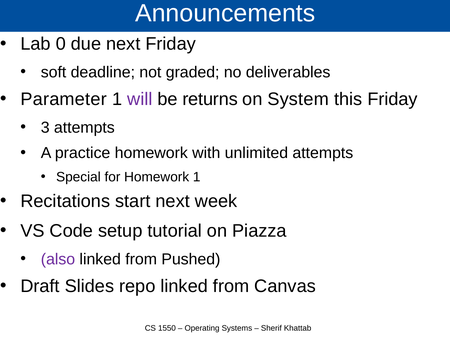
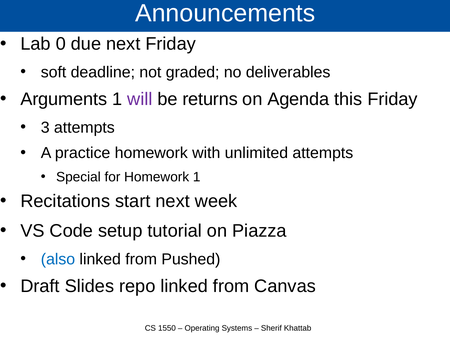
Parameter: Parameter -> Arguments
System: System -> Agenda
also colour: purple -> blue
